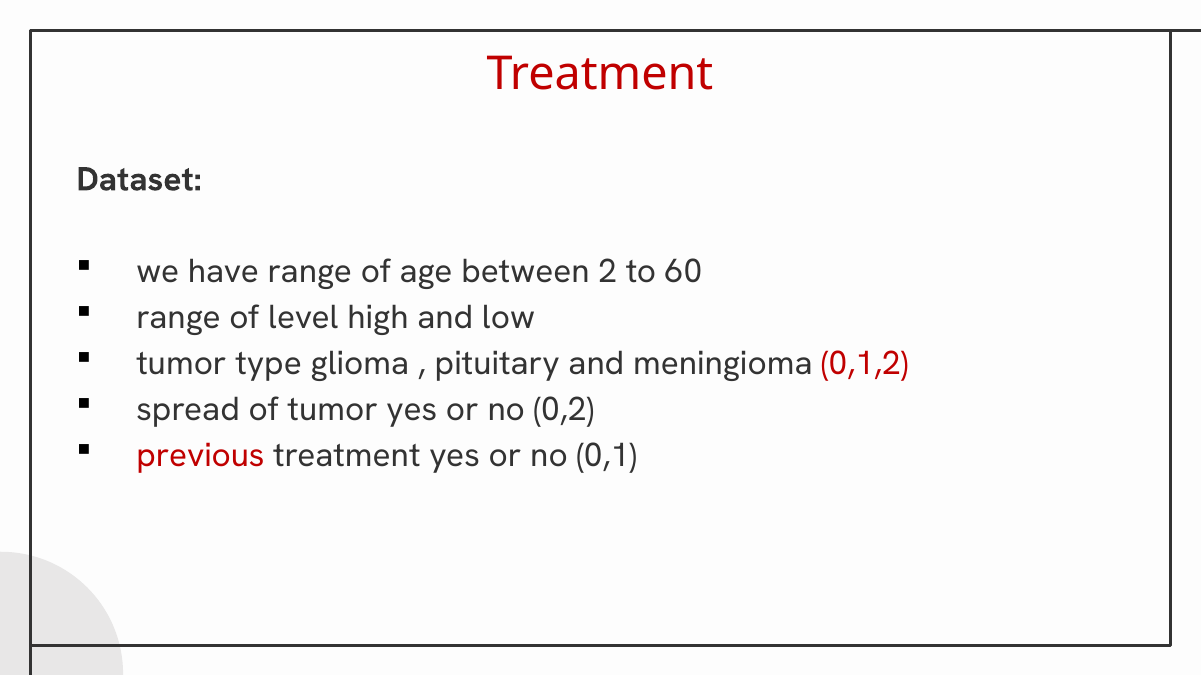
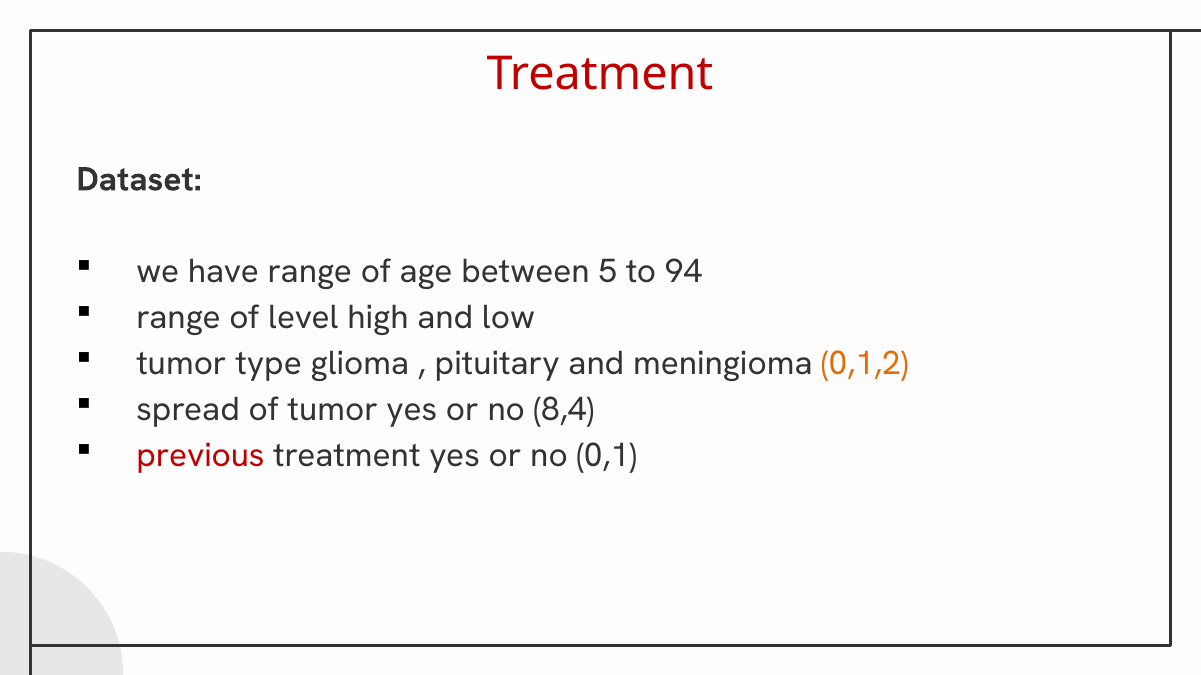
2: 2 -> 5
60: 60 -> 94
0,1,2 colour: red -> orange
0,2: 0,2 -> 8,4
